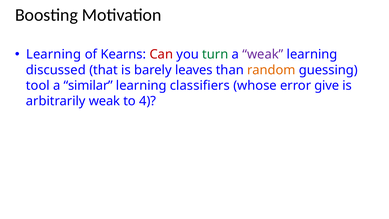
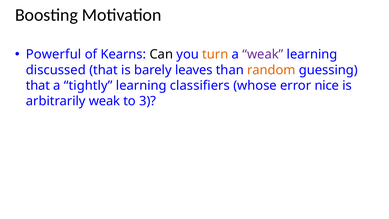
Learning at (54, 54): Learning -> Powerful
Can colour: red -> black
turn colour: green -> orange
tool at (38, 86): tool -> that
similar: similar -> tightly
give: give -> nice
4: 4 -> 3
